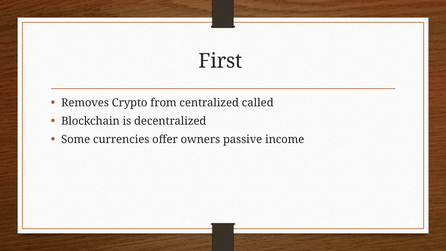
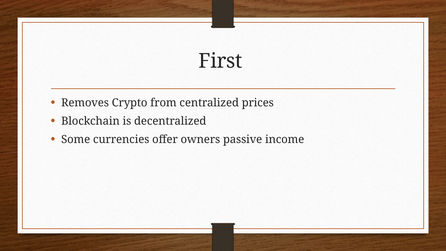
called: called -> prices
